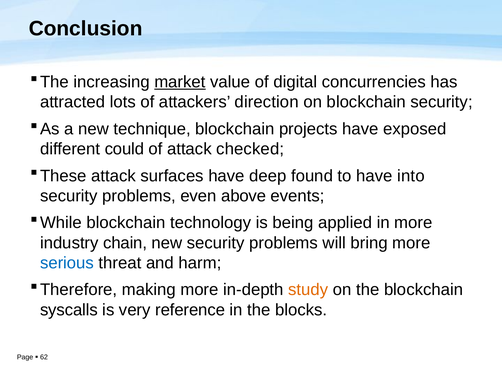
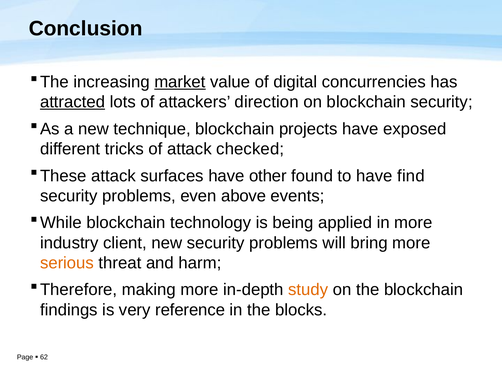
attracted underline: none -> present
could: could -> tricks
deep: deep -> other
into: into -> find
chain: chain -> client
serious colour: blue -> orange
syscalls: syscalls -> findings
